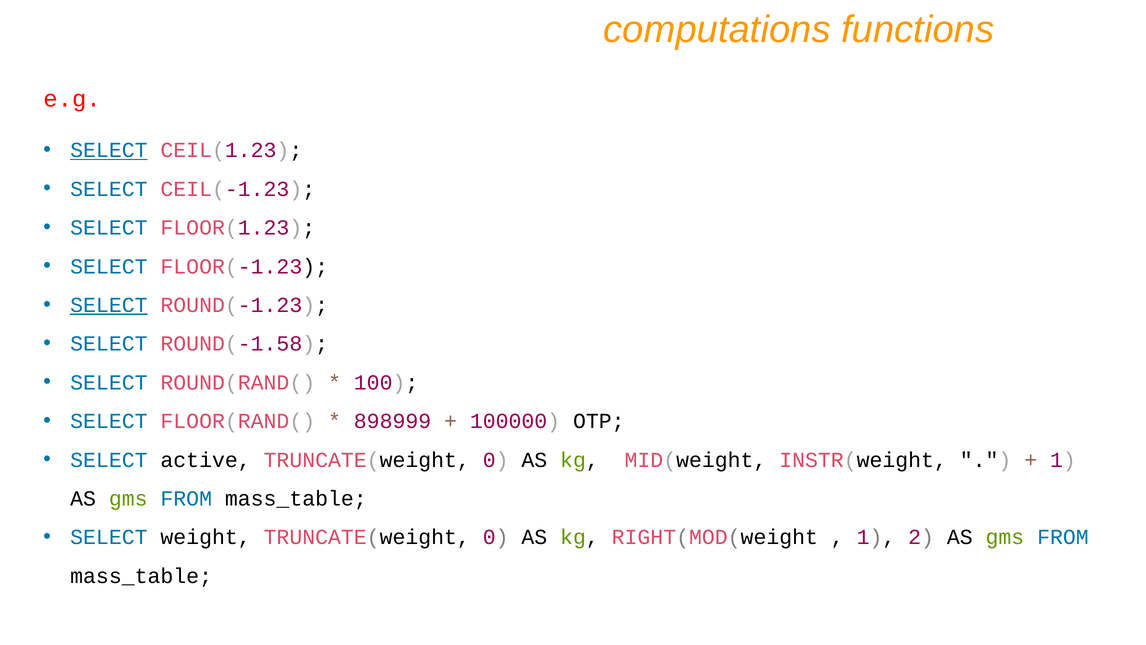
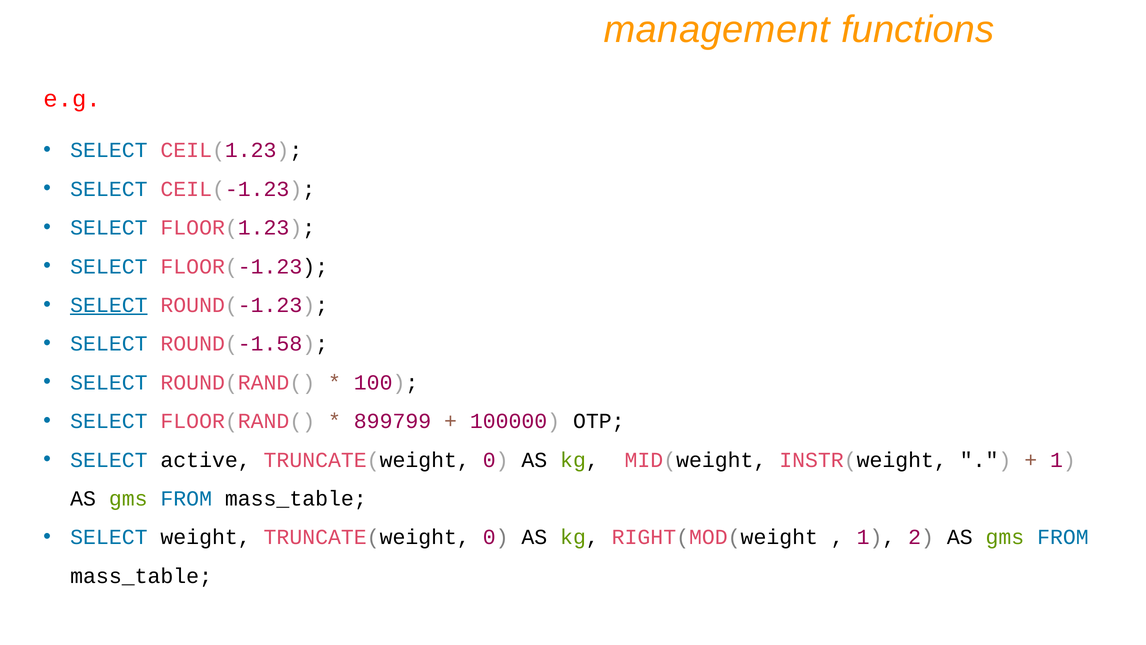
computations: computations -> management
SELECT at (109, 150) underline: present -> none
898999: 898999 -> 899799
